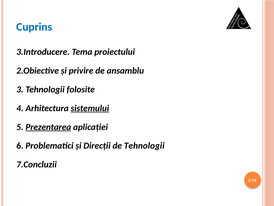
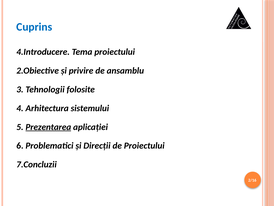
3.Introducere: 3.Introducere -> 4.Introducere
sistemului underline: present -> none
de Tehnologii: Tehnologii -> Proiectului
